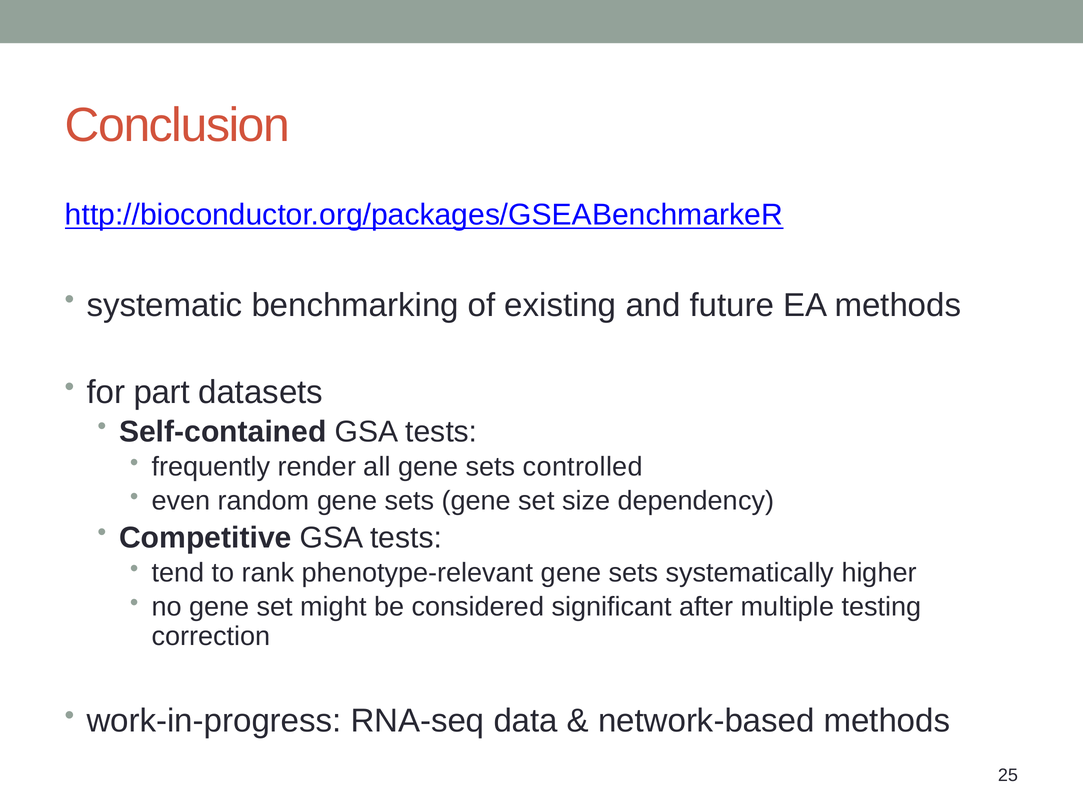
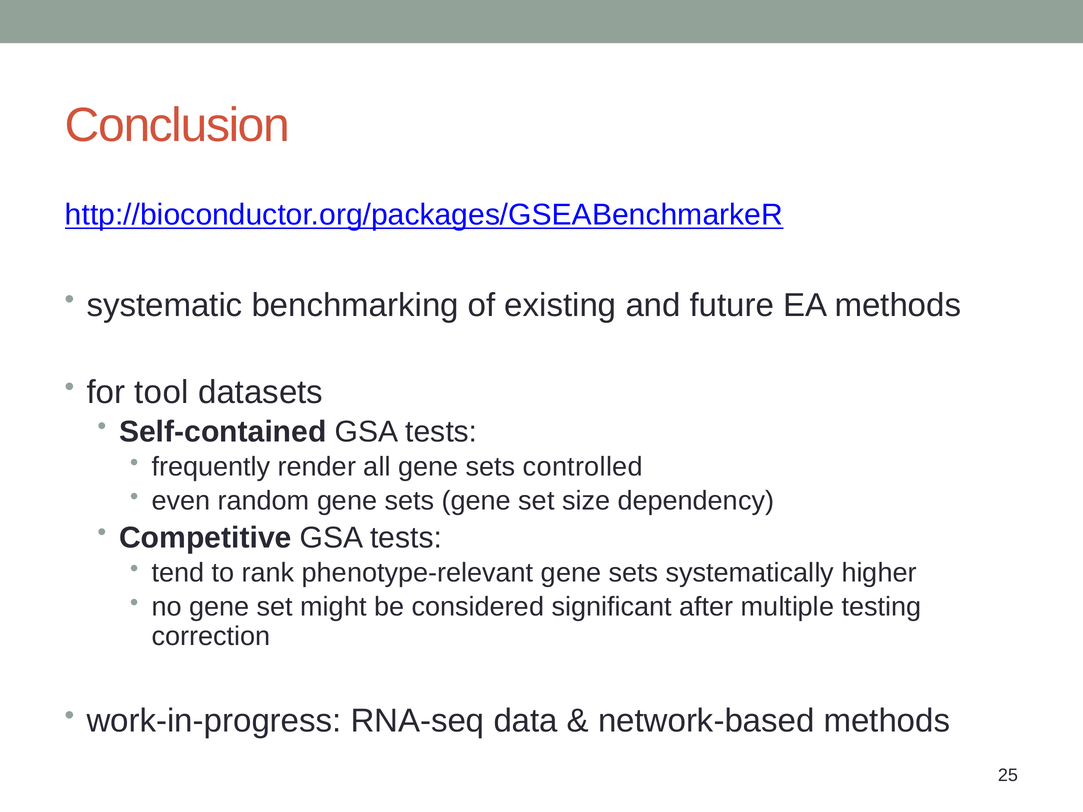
part: part -> tool
